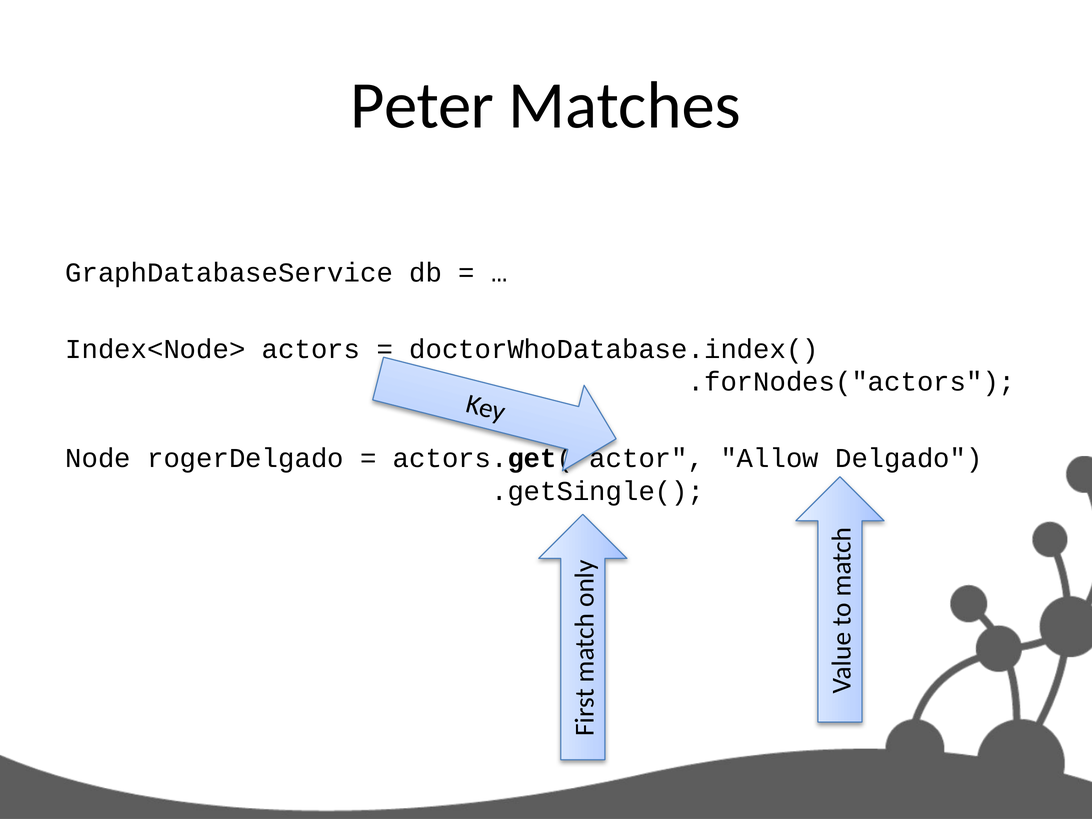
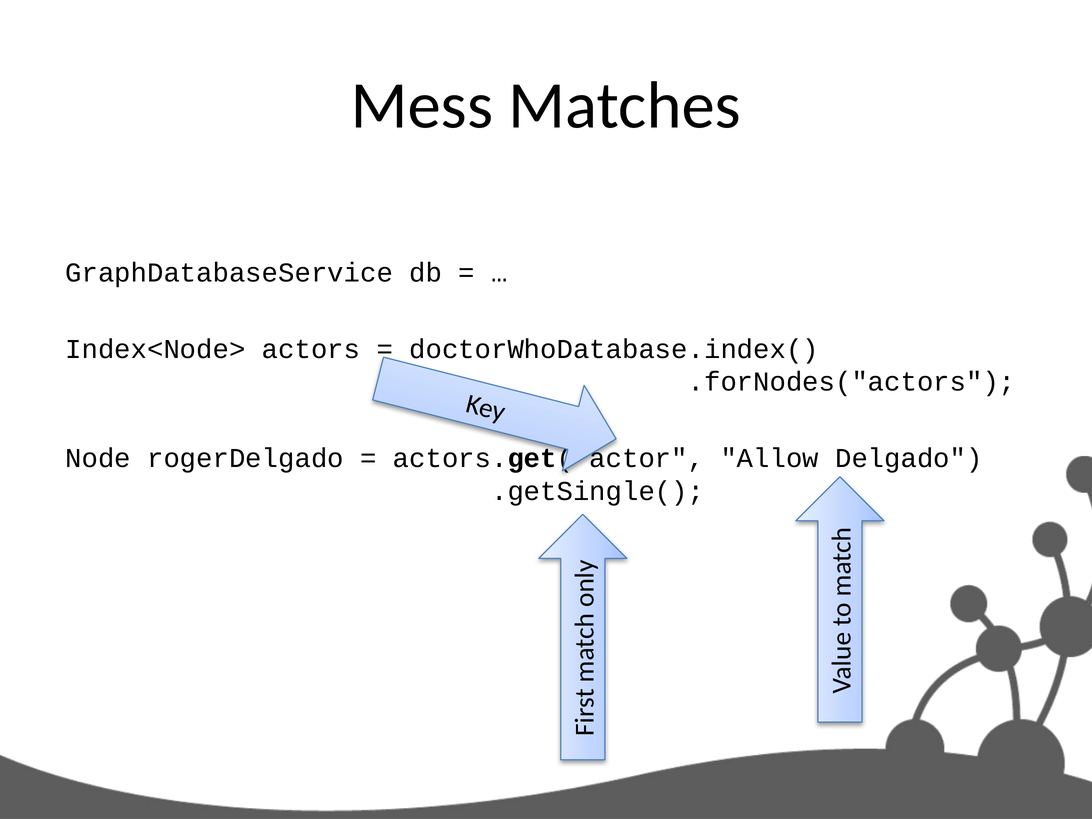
Peter: Peter -> Mess
